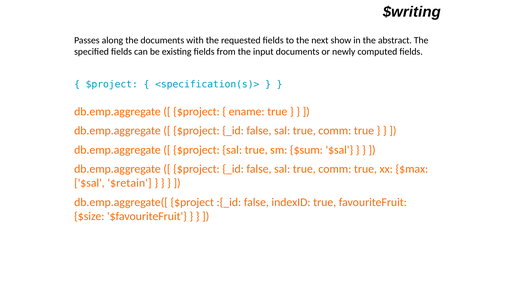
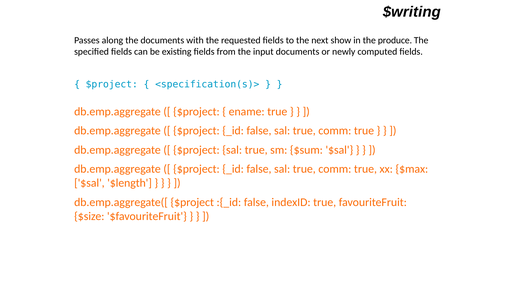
abstract: abstract -> produce
$retain: $retain -> $length
